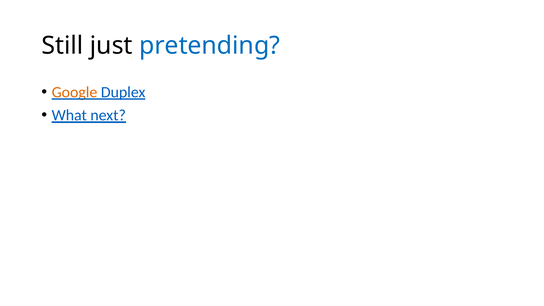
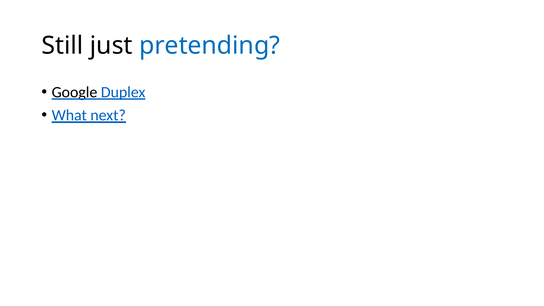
Google colour: orange -> black
